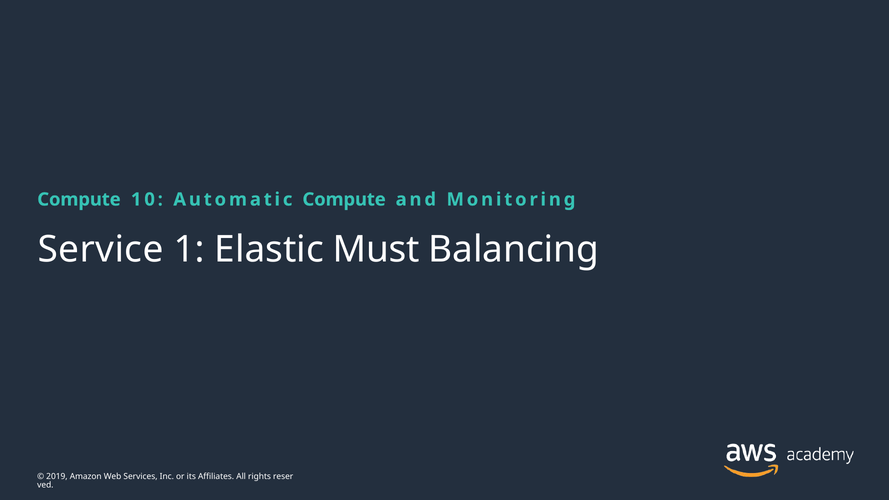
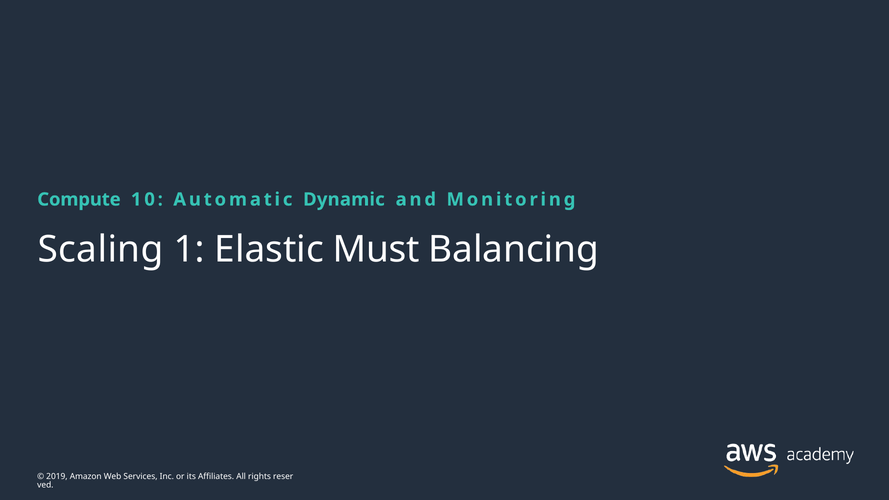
Automatic Compute: Compute -> Dynamic
Service: Service -> Scaling
